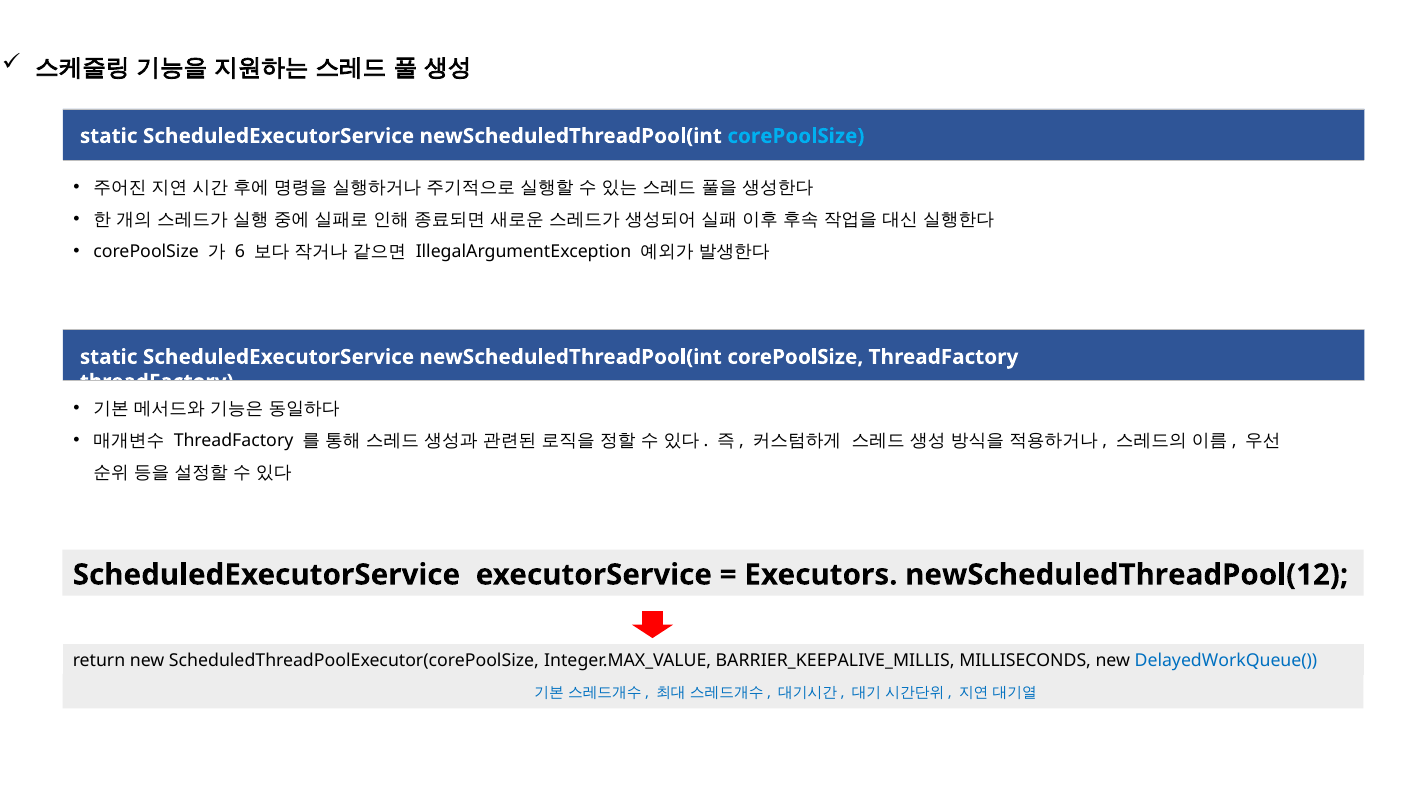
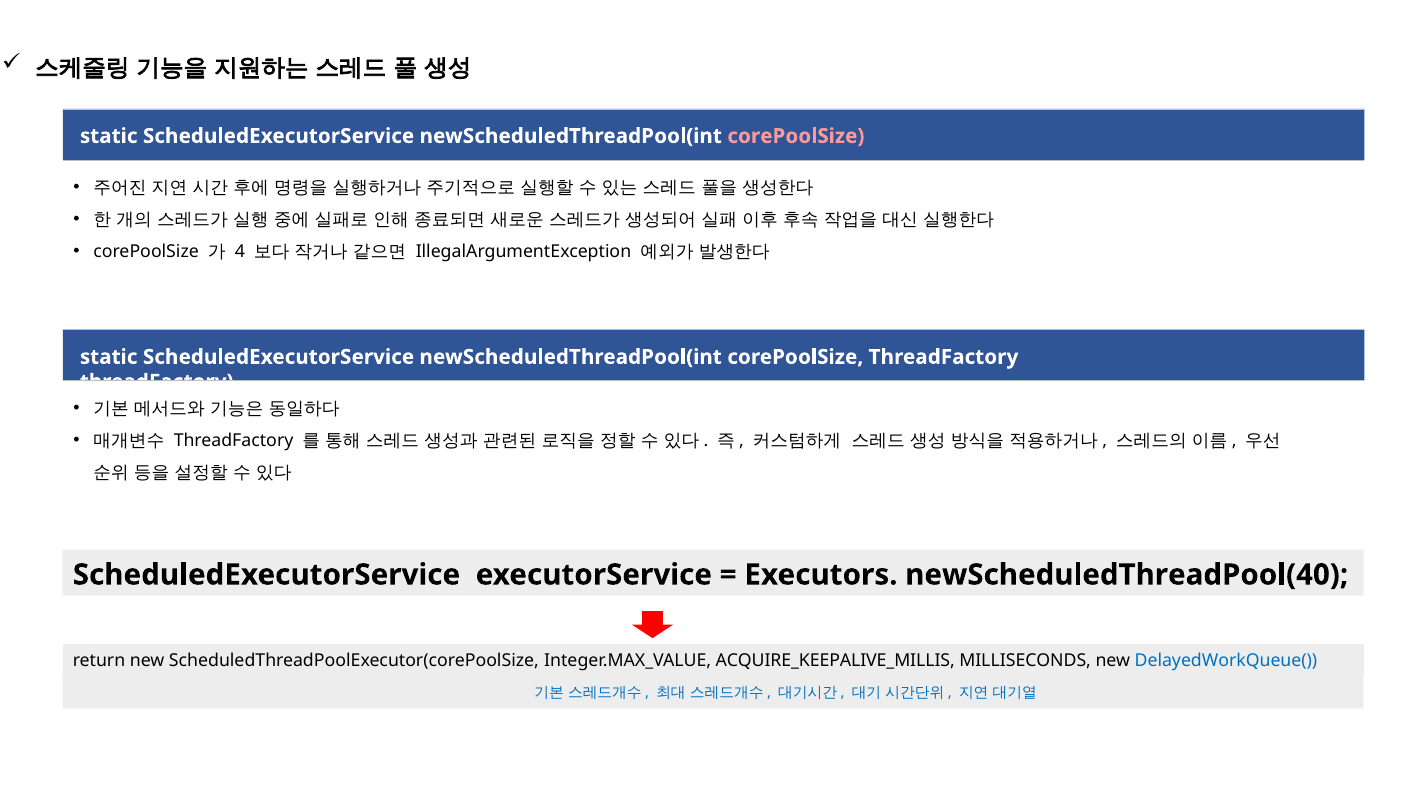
corePoolSize at (796, 136) colour: light blue -> pink
6: 6 -> 4
newScheduledThreadPool(12: newScheduledThreadPool(12 -> newScheduledThreadPool(40
BARRIER_KEEPALIVE_MILLIS: BARRIER_KEEPALIVE_MILLIS -> ACQUIRE_KEEPALIVE_MILLIS
